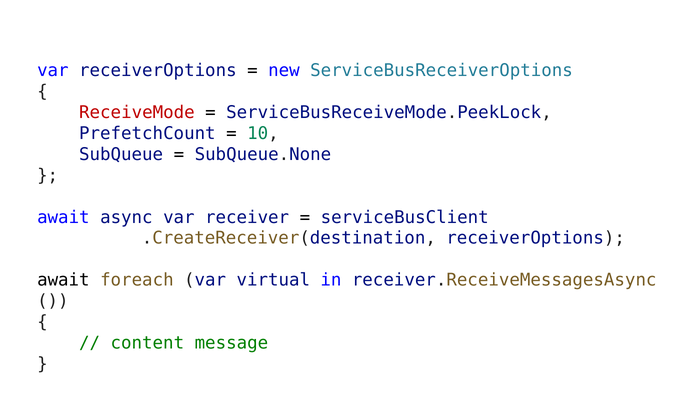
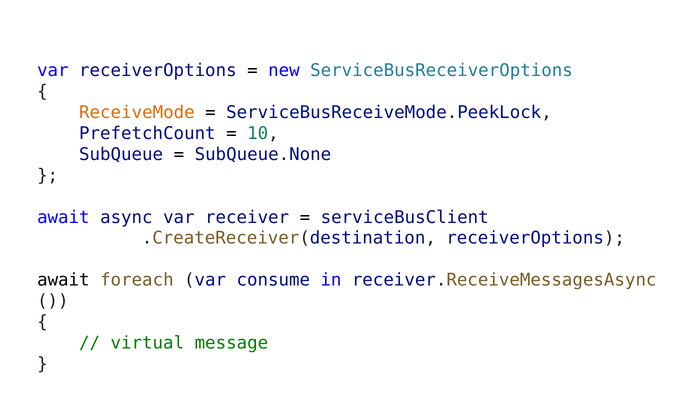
ReceiveMode colour: red -> orange
virtual: virtual -> consume
content: content -> virtual
